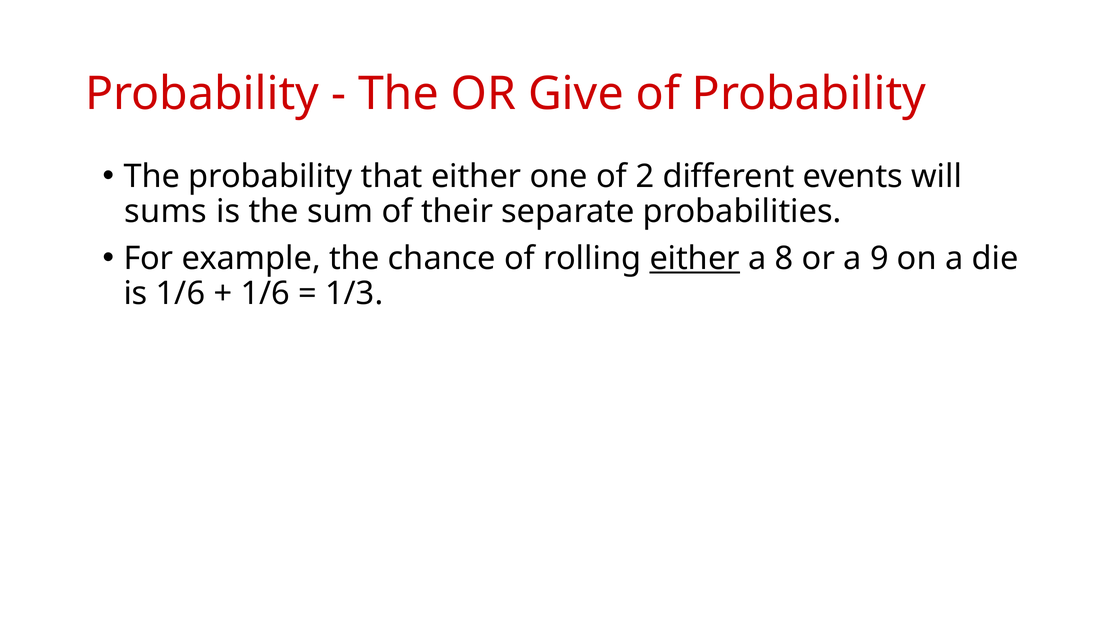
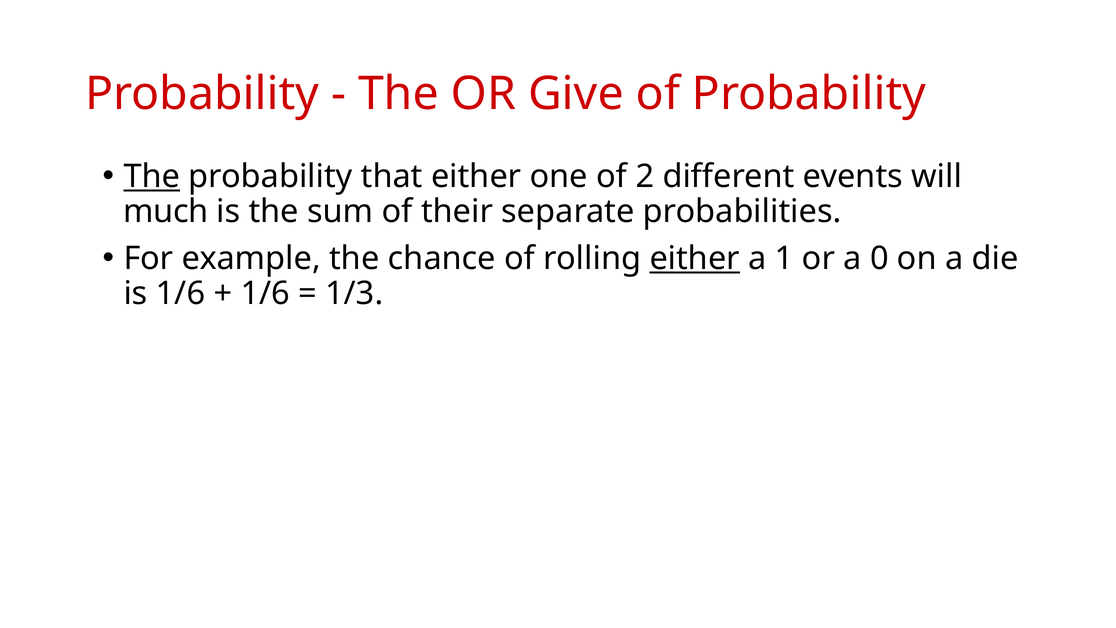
The at (152, 176) underline: none -> present
sums: sums -> much
8: 8 -> 1
9: 9 -> 0
